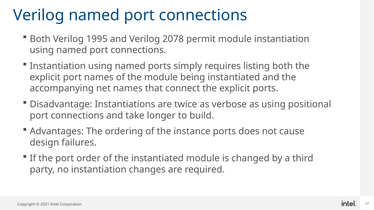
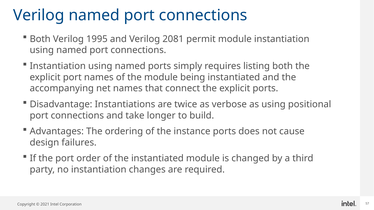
2078: 2078 -> 2081
